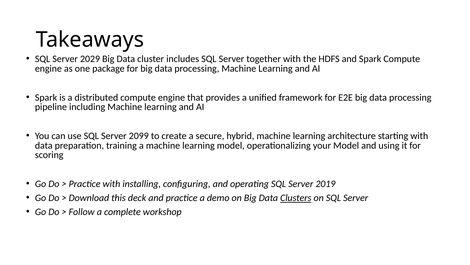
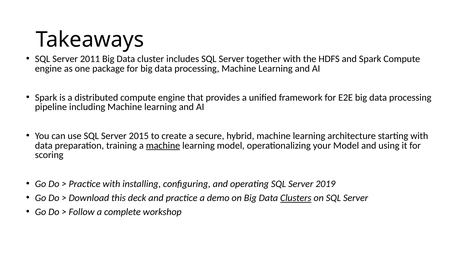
2029: 2029 -> 2011
2099: 2099 -> 2015
machine at (163, 145) underline: none -> present
